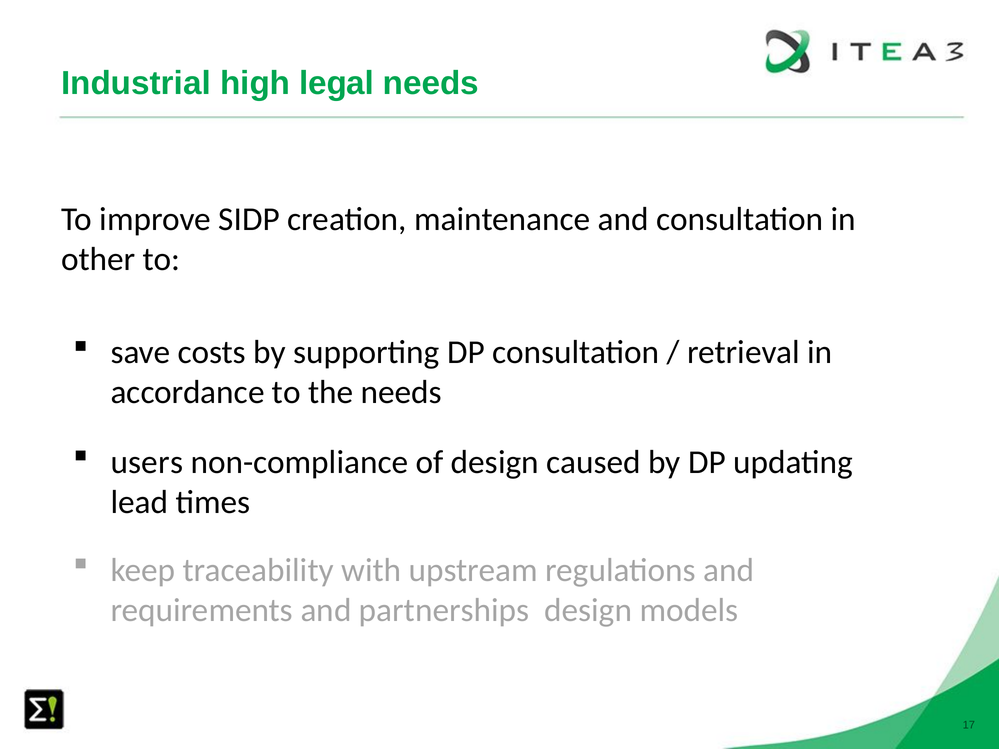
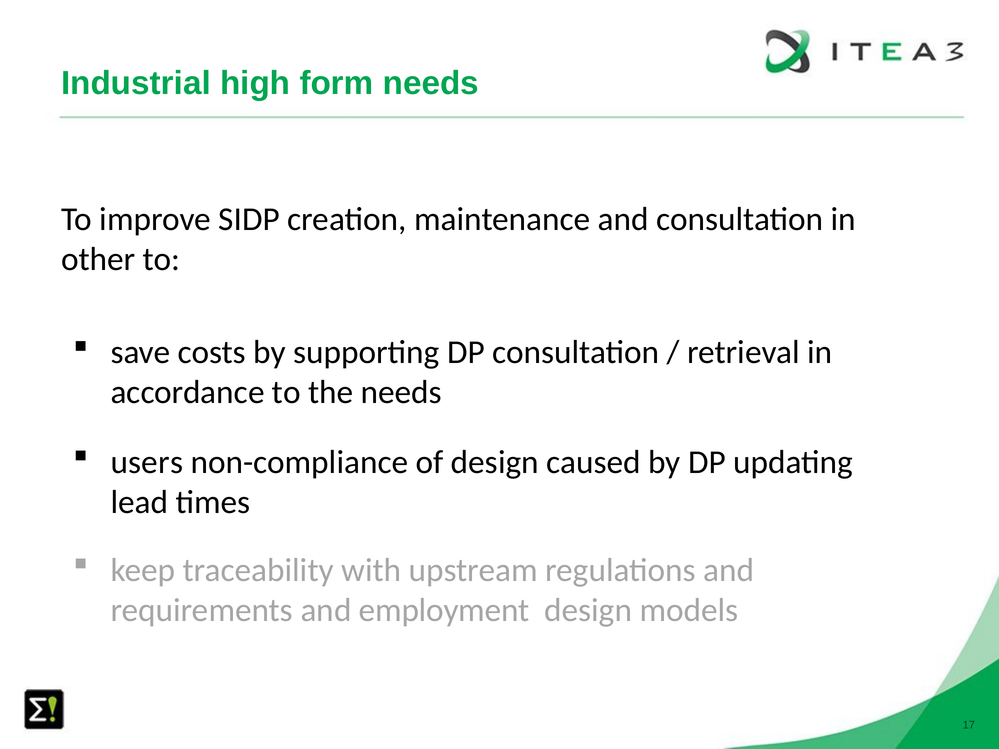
legal: legal -> form
partnerships: partnerships -> employment
